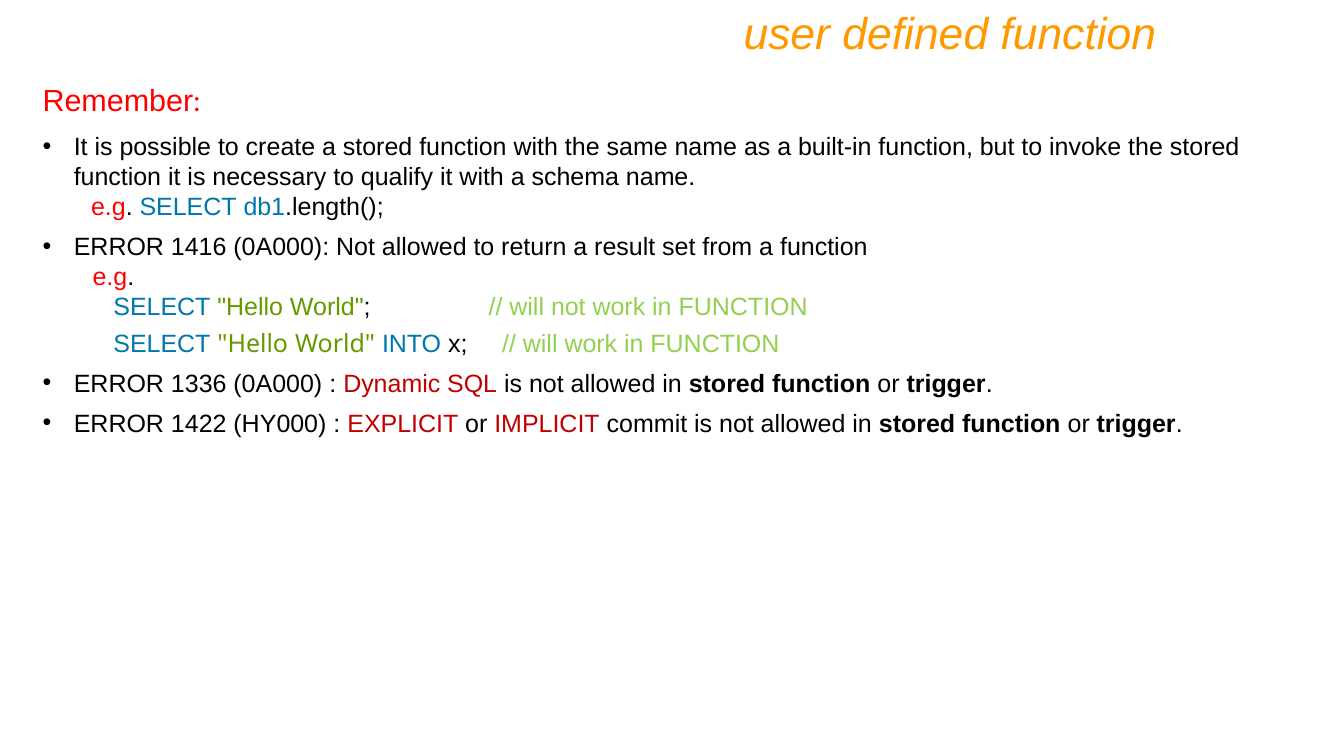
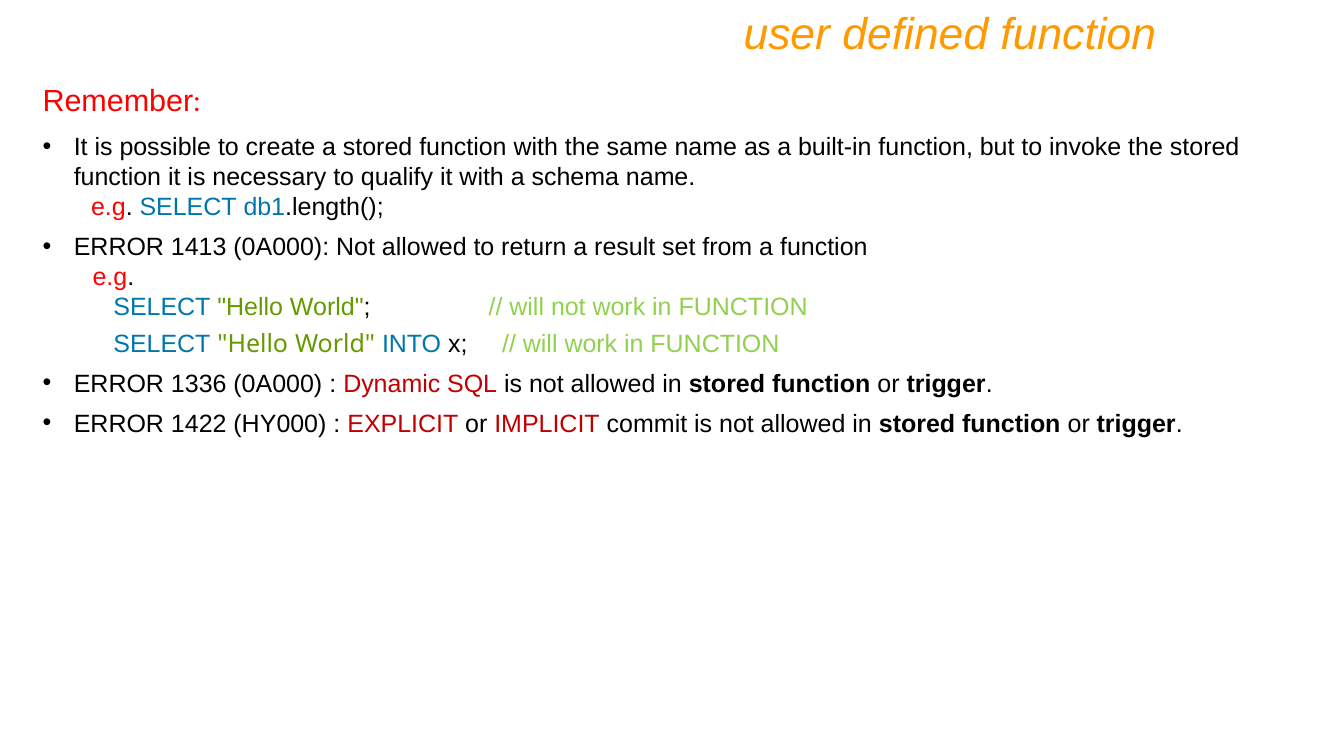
1416: 1416 -> 1413
